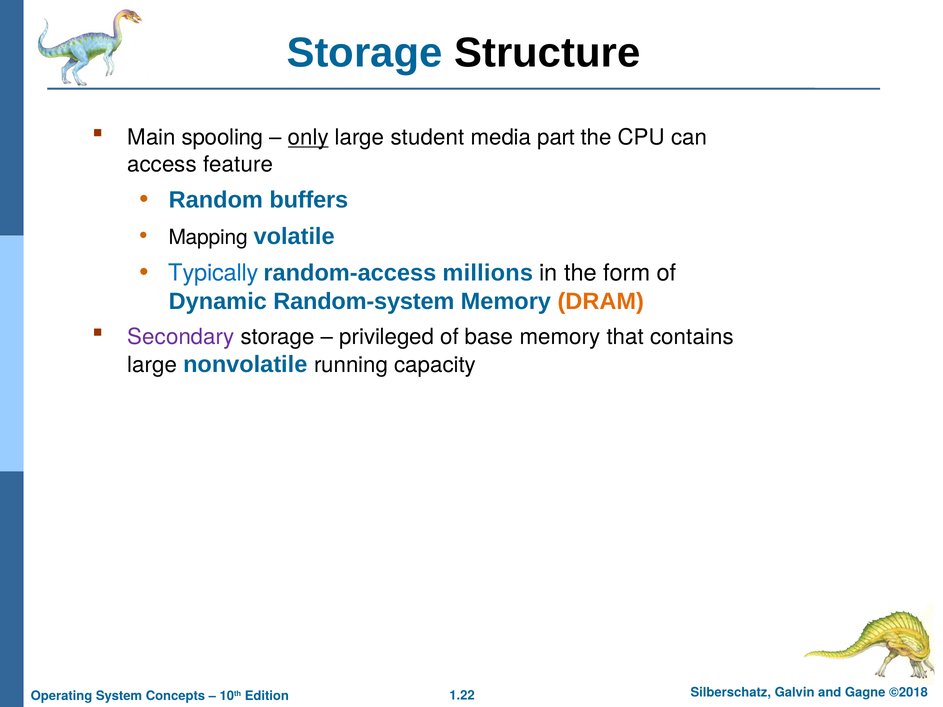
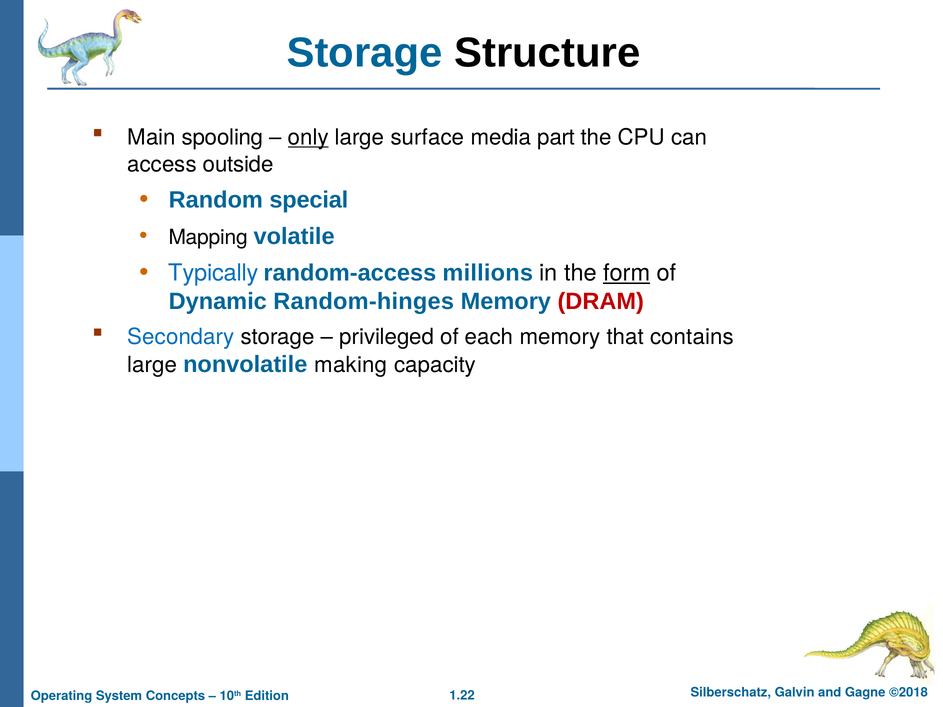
student: student -> surface
feature: feature -> outside
buffers: buffers -> special
form underline: none -> present
Random-system: Random-system -> Random-hinges
DRAM colour: orange -> red
Secondary colour: purple -> blue
base: base -> each
running: running -> making
